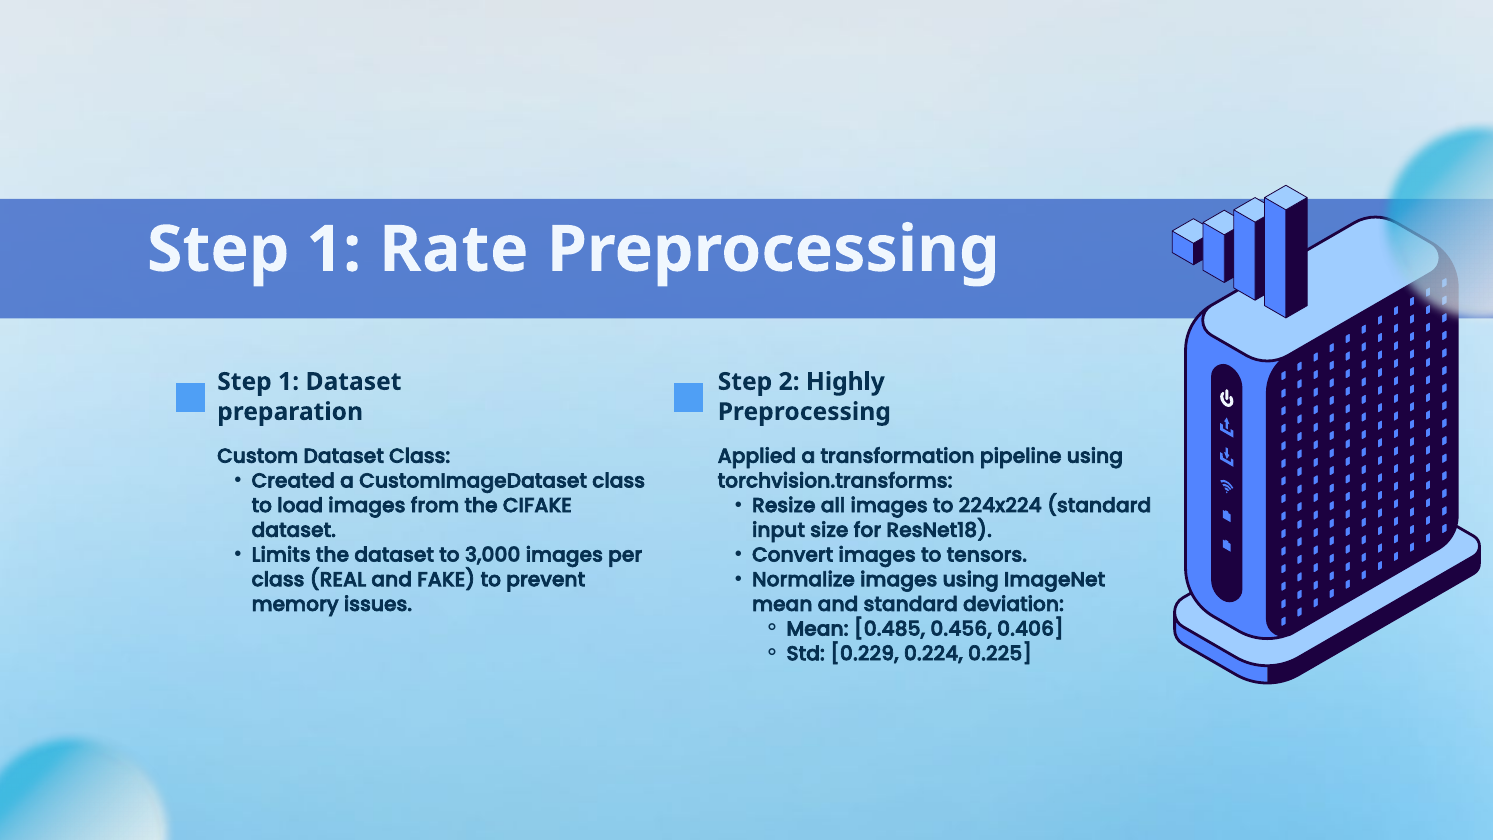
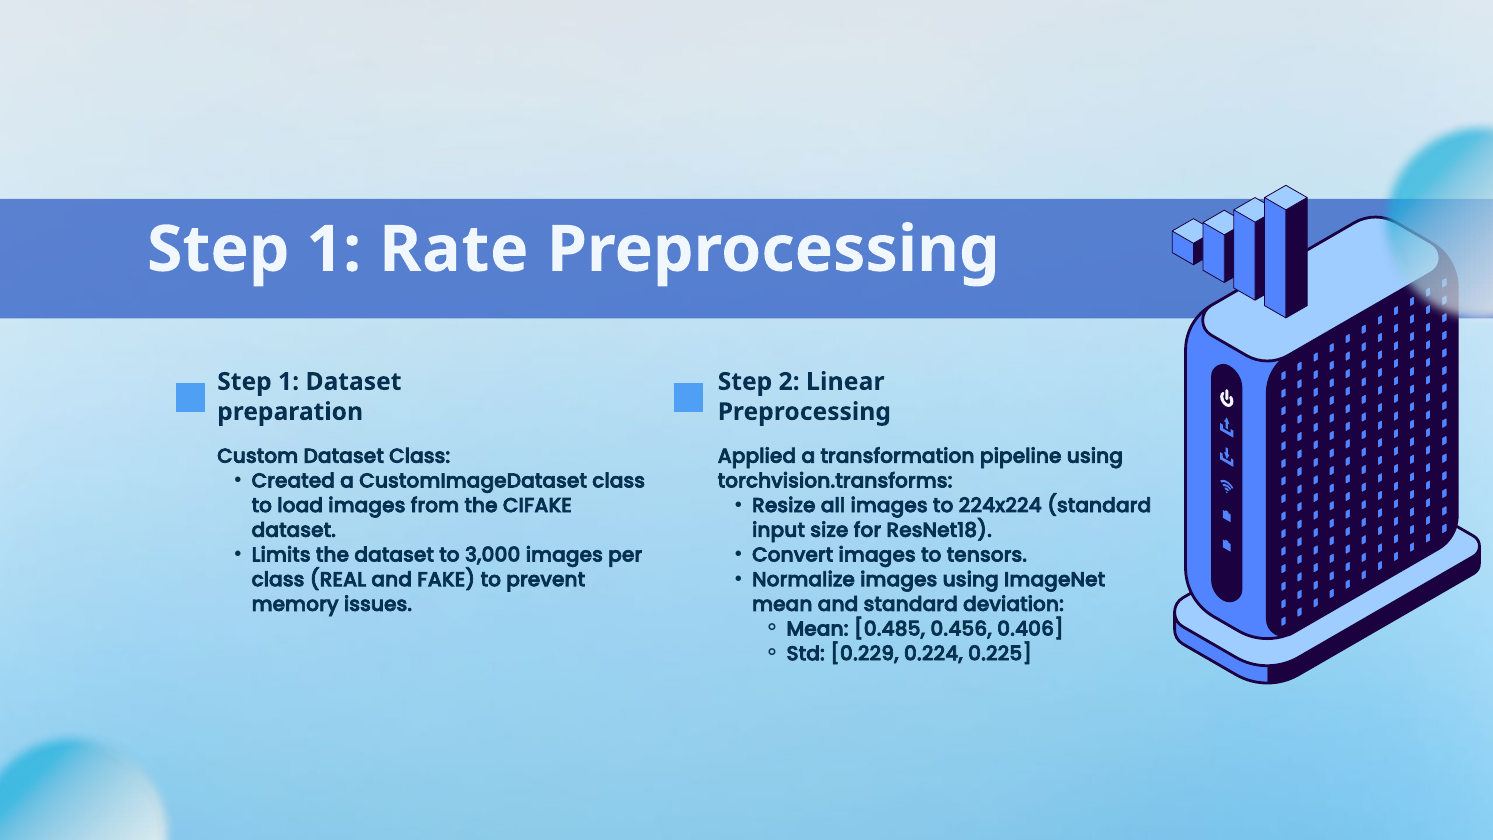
Highly: Highly -> Linear
